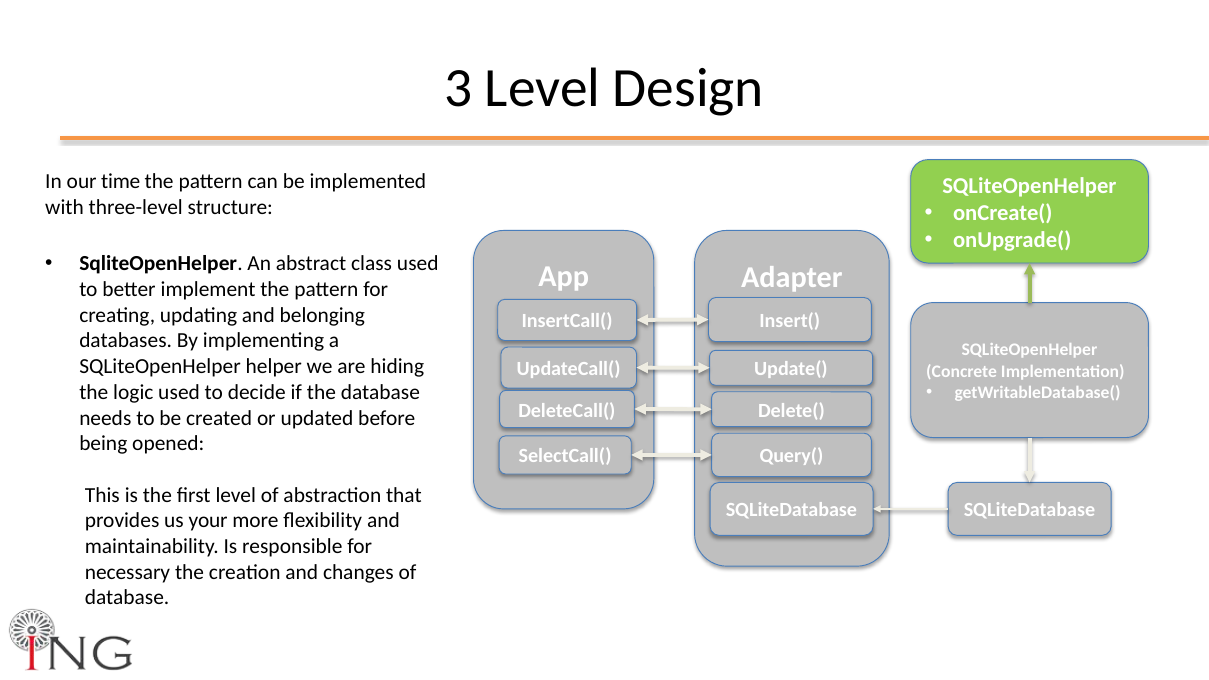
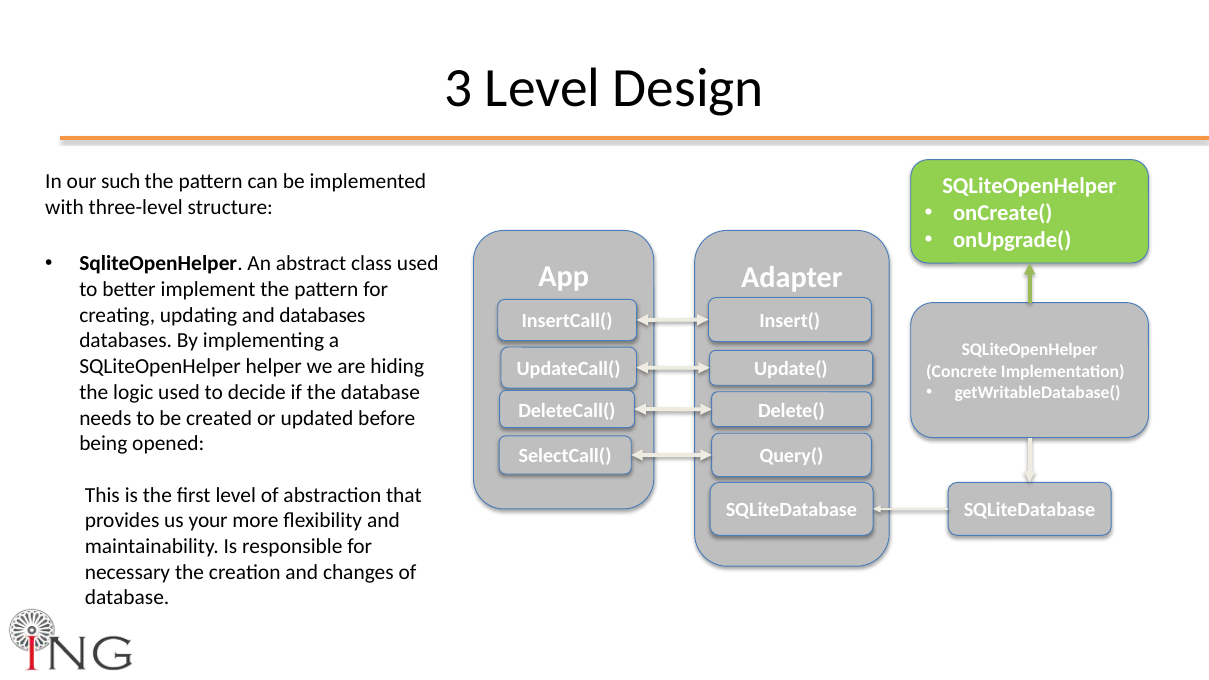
time: time -> such
and belonging: belonging -> databases
